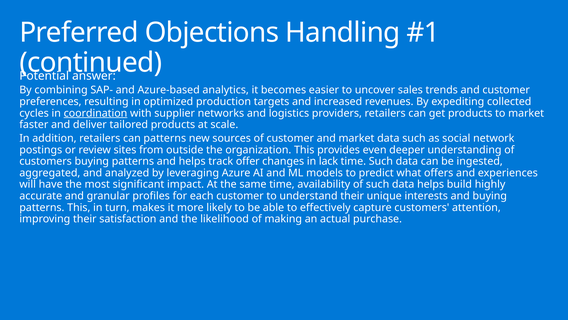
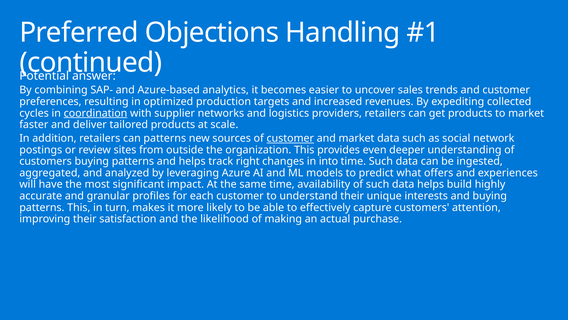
customer at (290, 138) underline: none -> present
offer: offer -> right
lack: lack -> into
